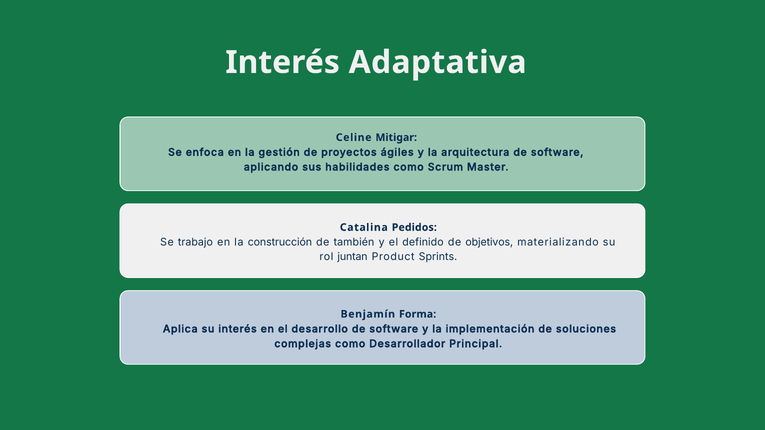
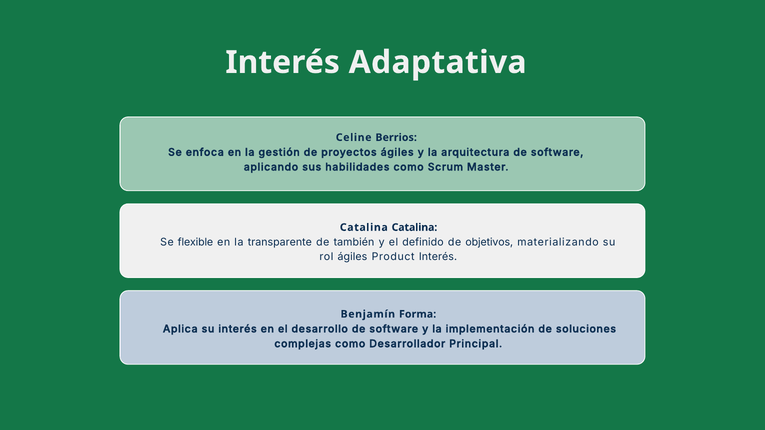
Mitigar: Mitigar -> Berrios
Catalina Pedidos: Pedidos -> Catalina
trabajo: trabajo -> flexible
construcción: construcción -> transparente
rol juntan: juntan -> ágiles
Product Sprints: Sprints -> Interés
